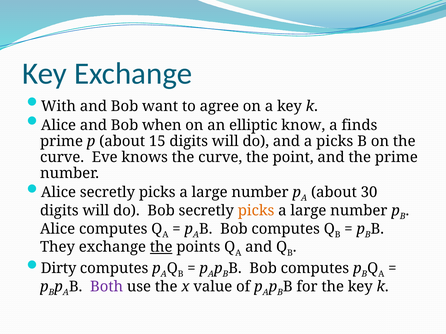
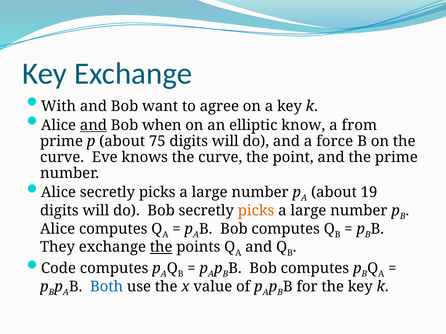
and at (93, 125) underline: none -> present
finds: finds -> from
15: 15 -> 75
a picks: picks -> force
30: 30 -> 19
Dirty: Dirty -> Code
Both colour: purple -> blue
